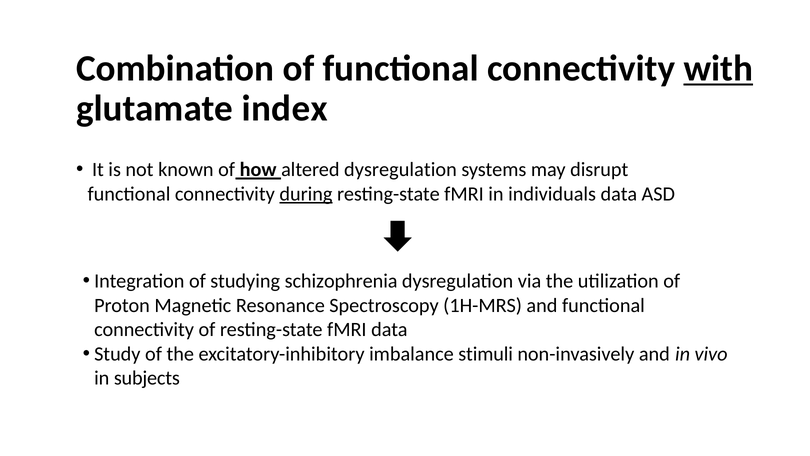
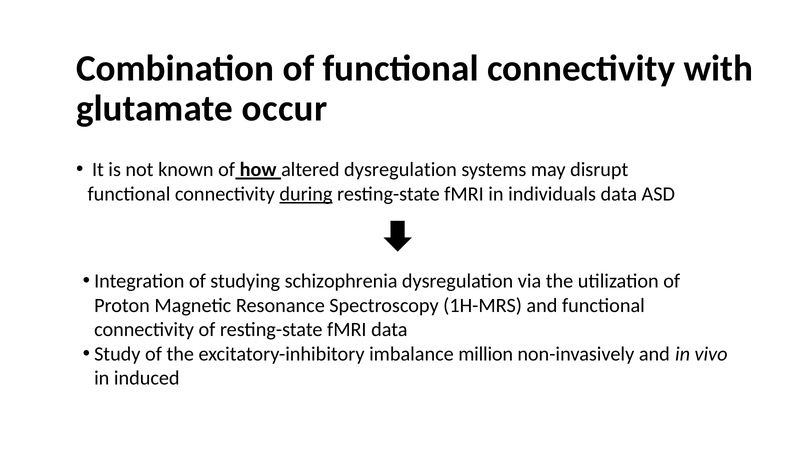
with underline: present -> none
index: index -> occur
stimuli: stimuli -> million
subjects: subjects -> induced
